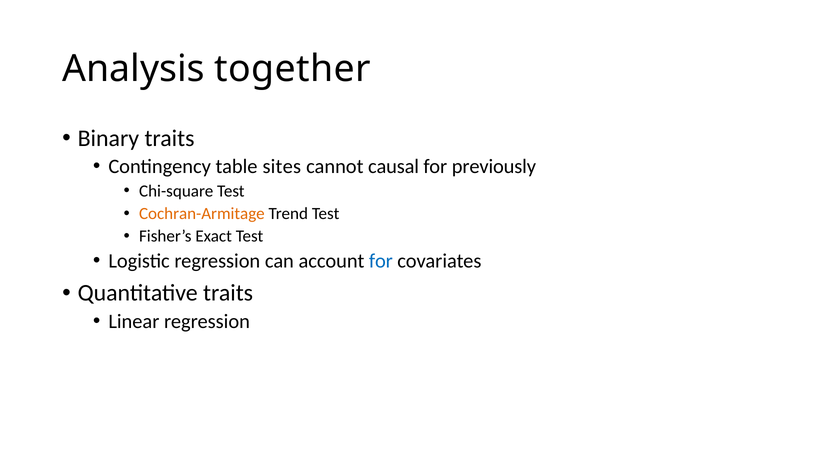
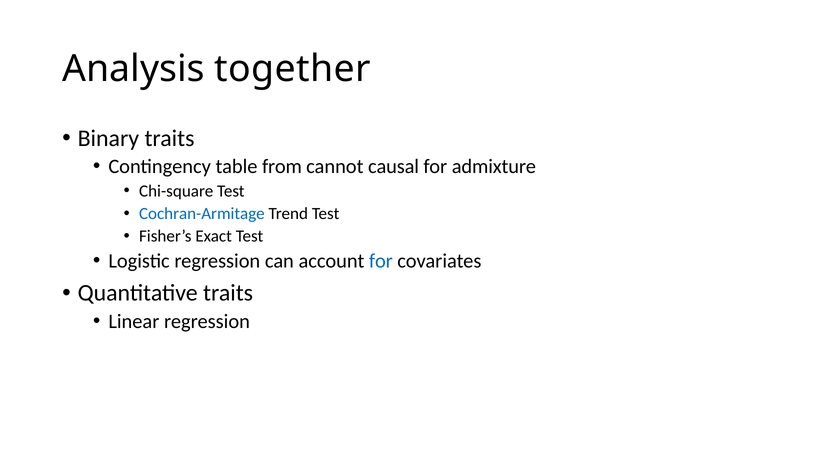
sites: sites -> from
previously: previously -> admixture
Cochran-Armitage colour: orange -> blue
